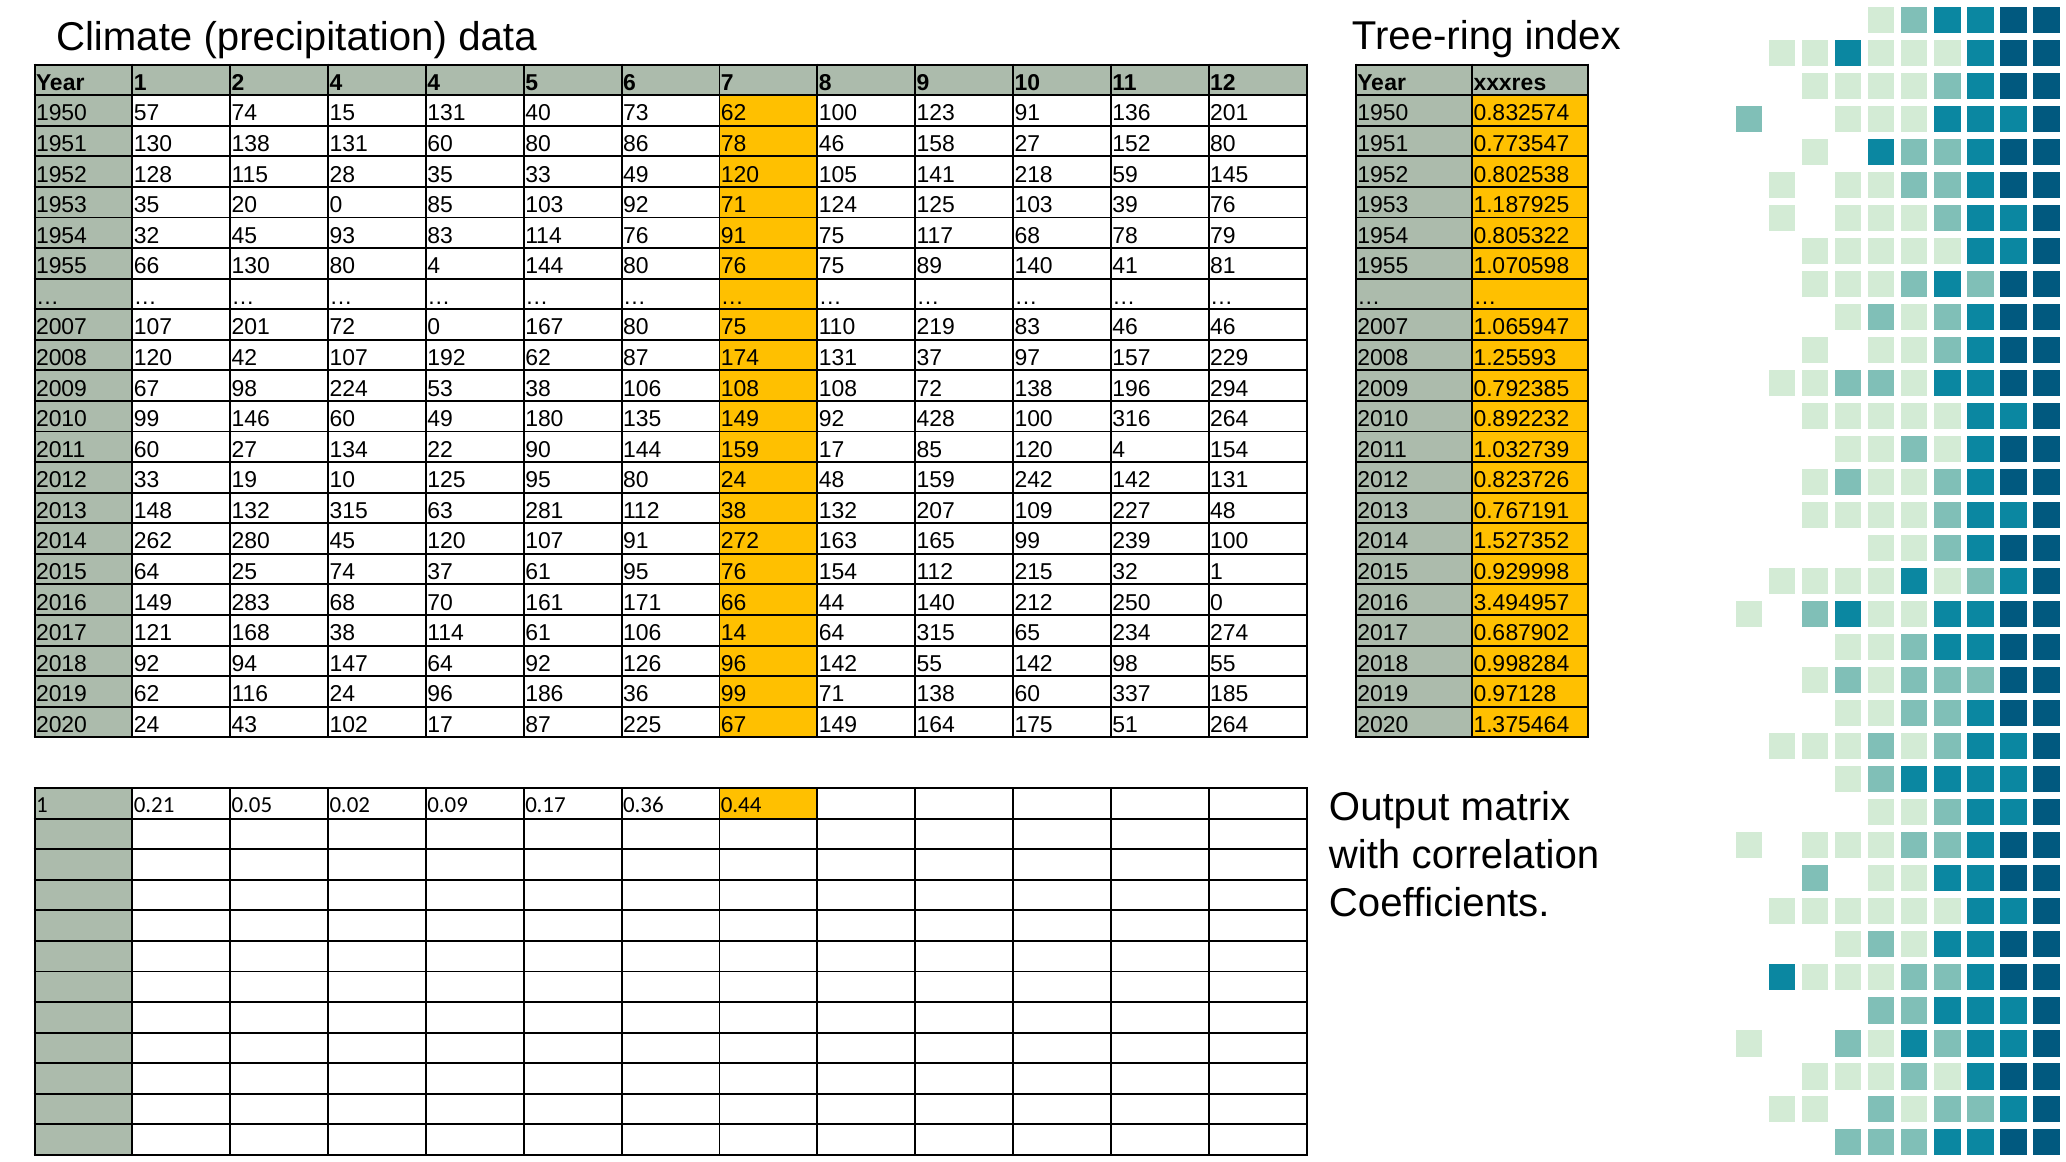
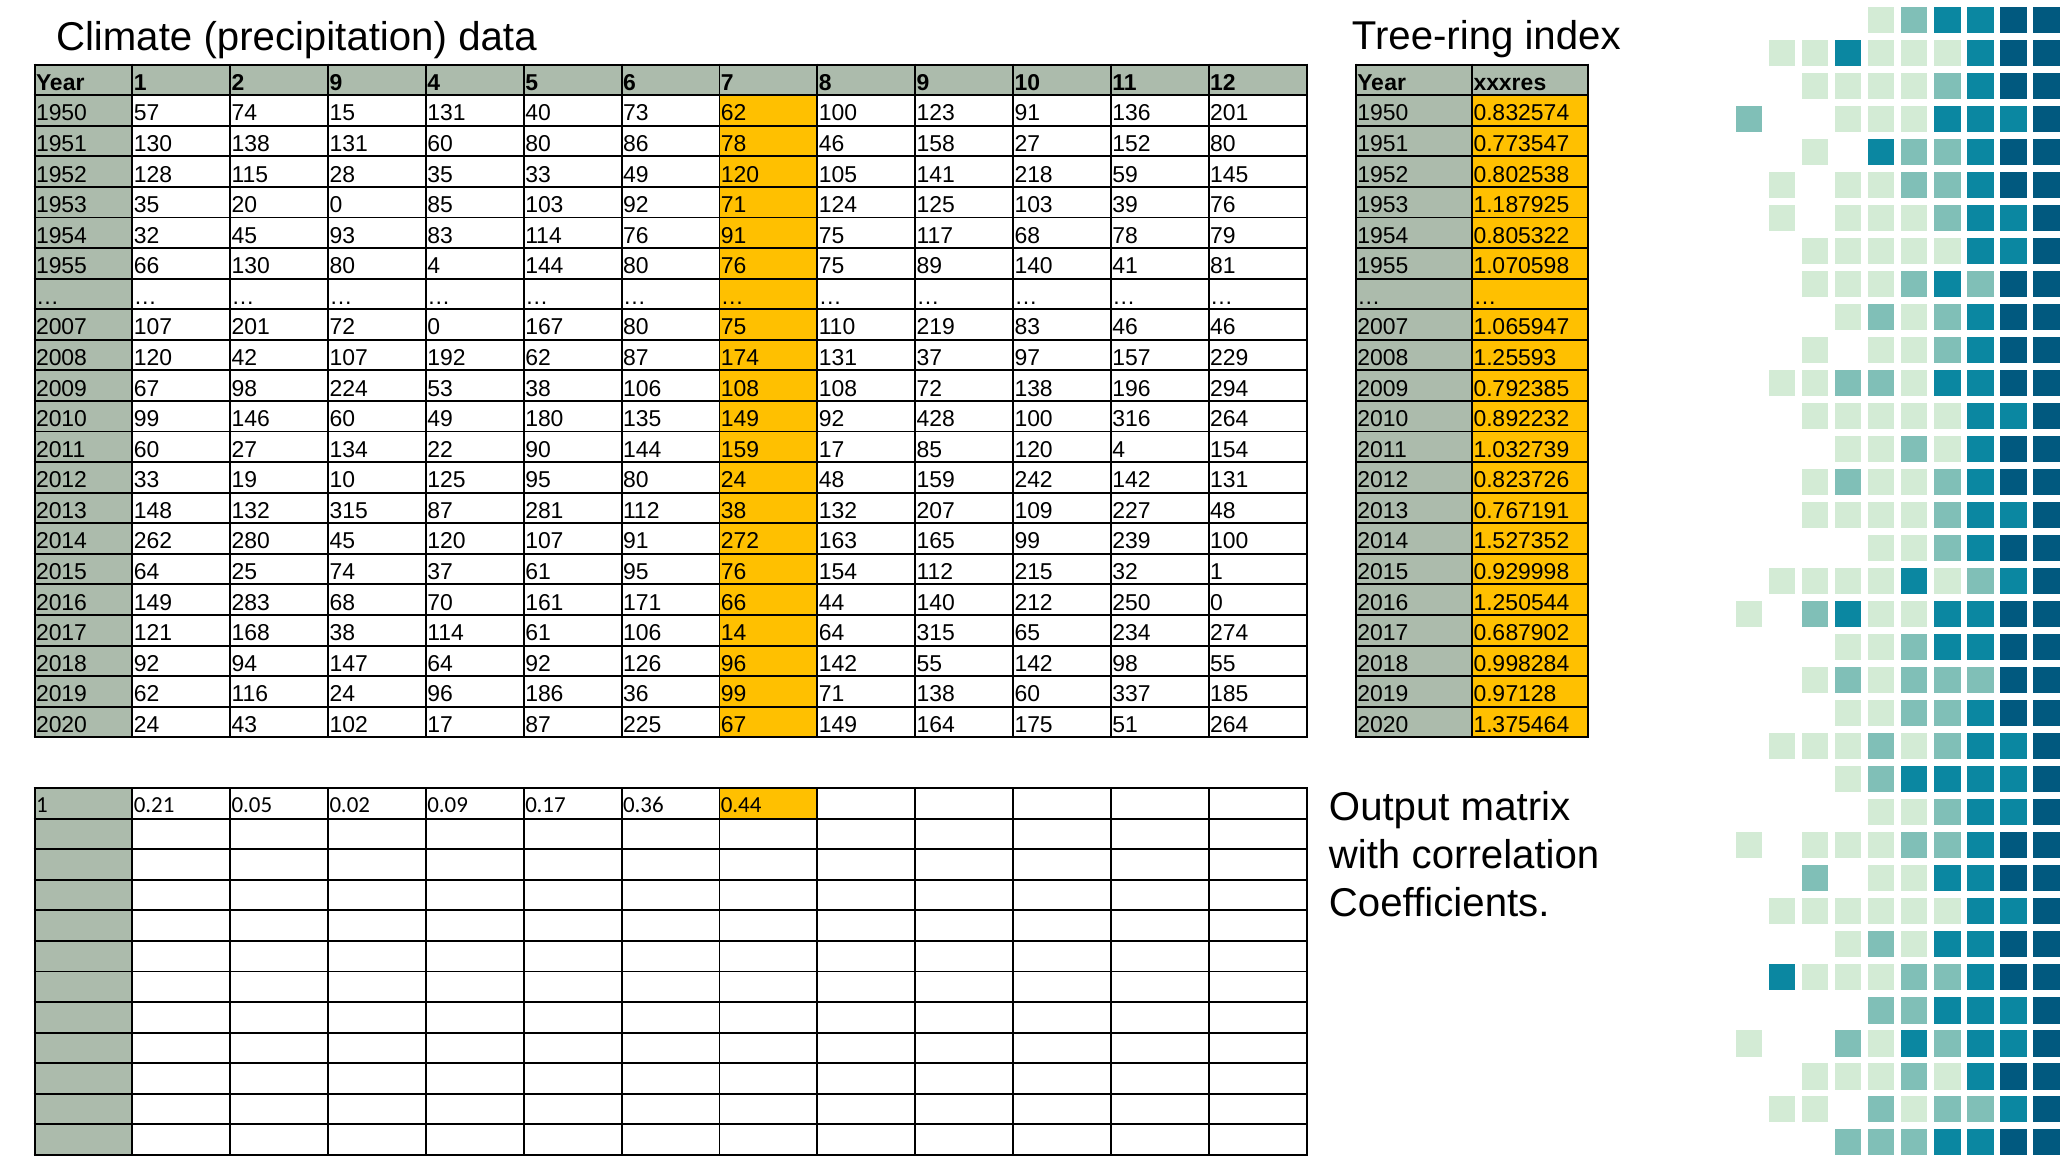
2 4: 4 -> 9
315 63: 63 -> 87
3.494957: 3.494957 -> 1.250544
